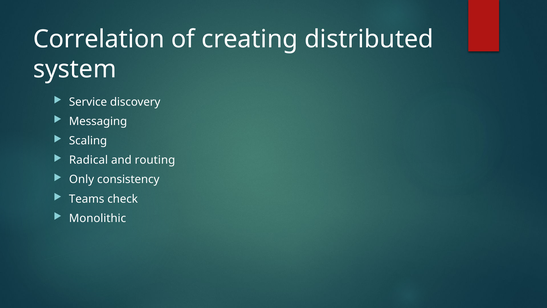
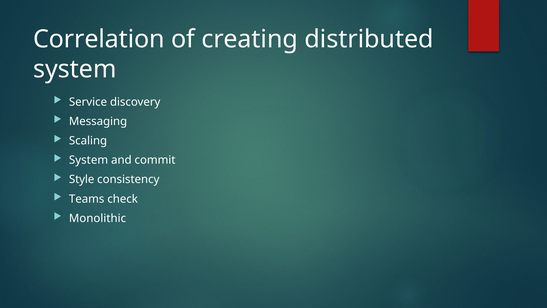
Radical at (89, 160): Radical -> System
routing: routing -> commit
Only: Only -> Style
